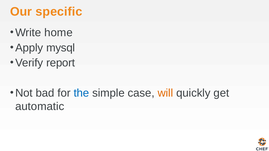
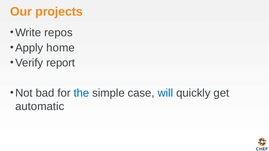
specific: specific -> projects
home: home -> repos
mysql: mysql -> home
will colour: orange -> blue
